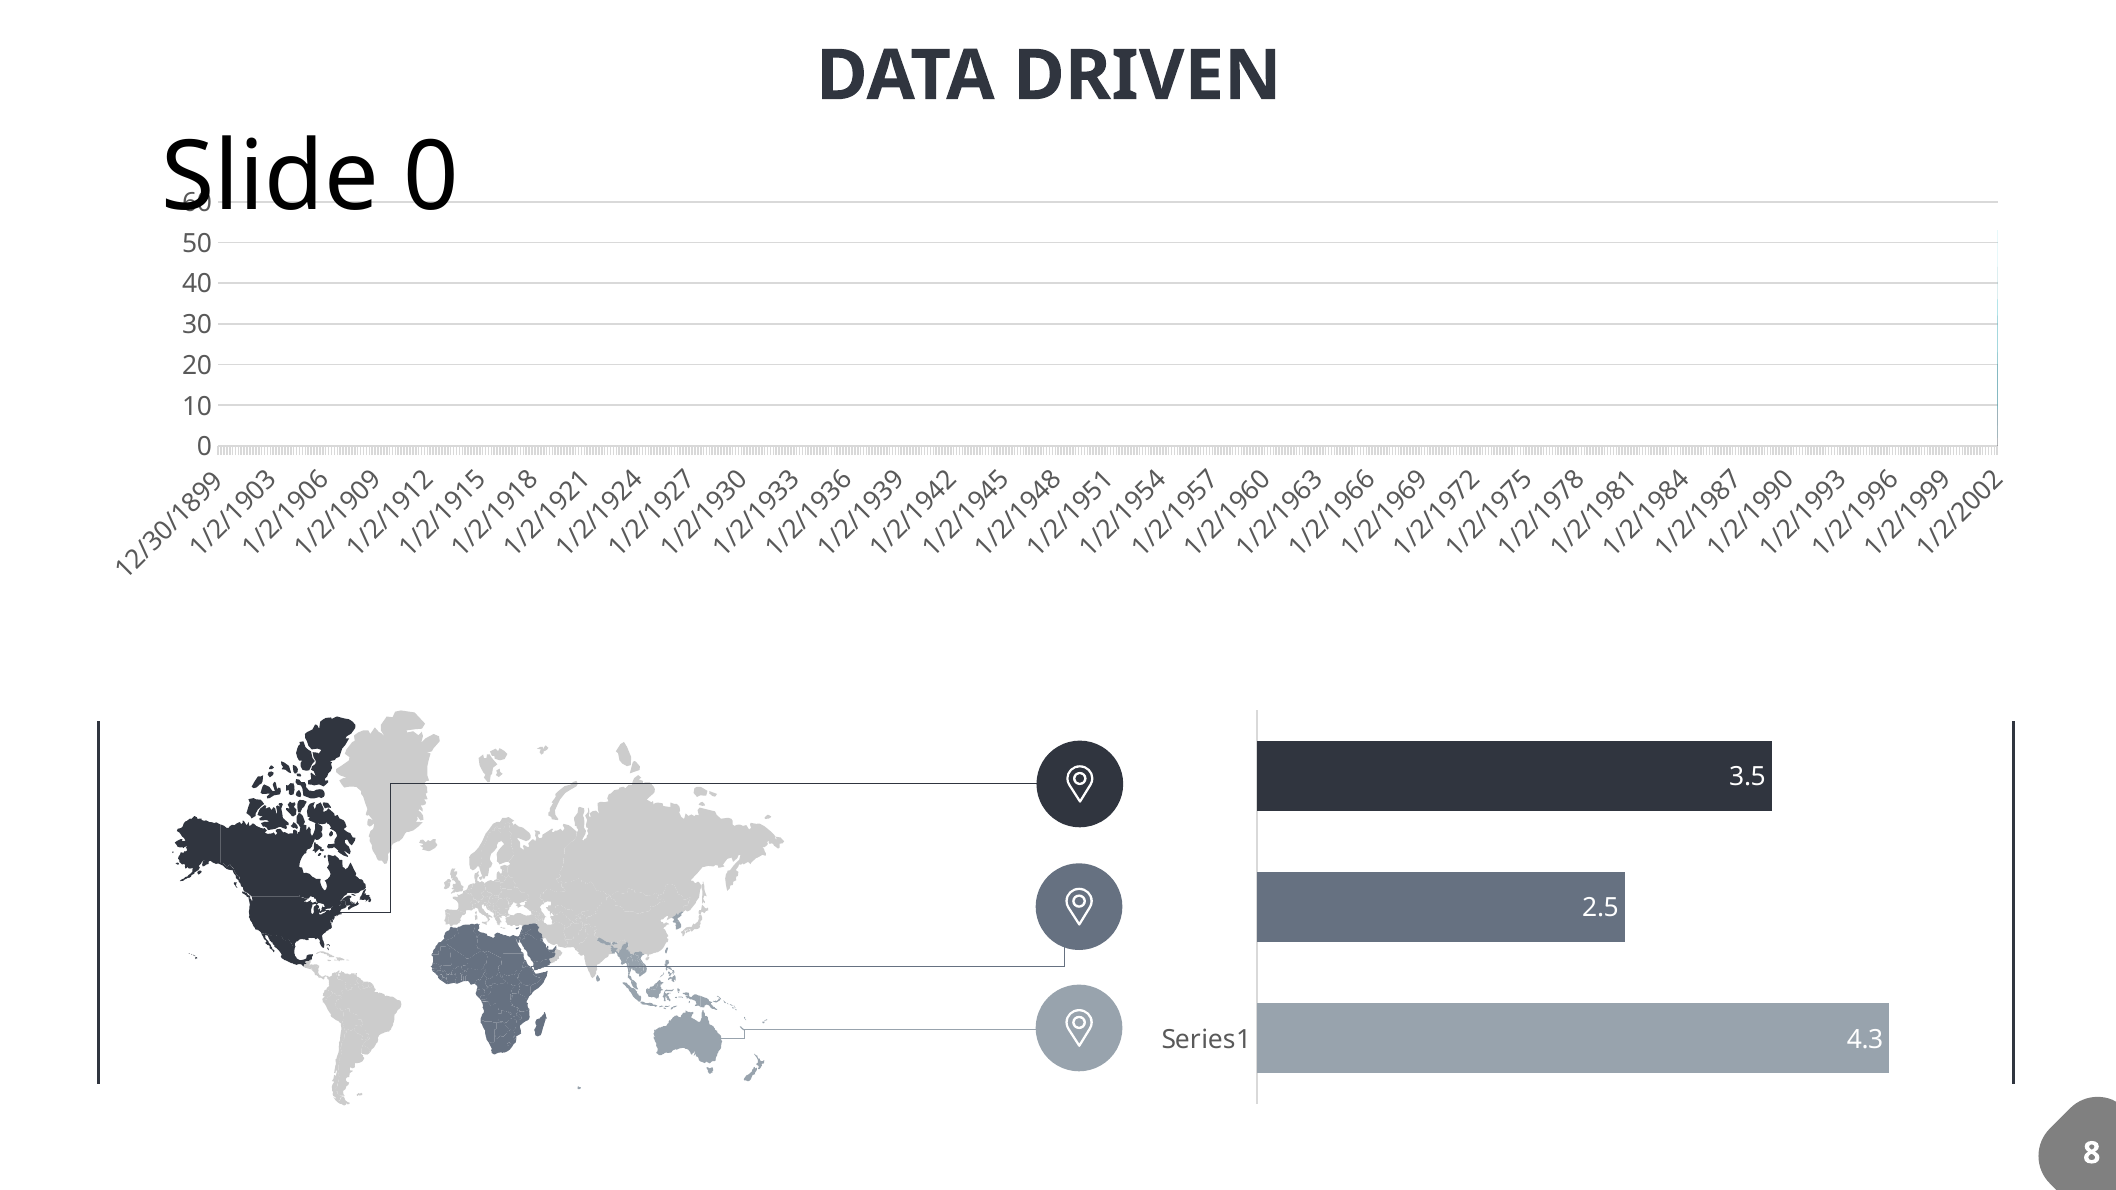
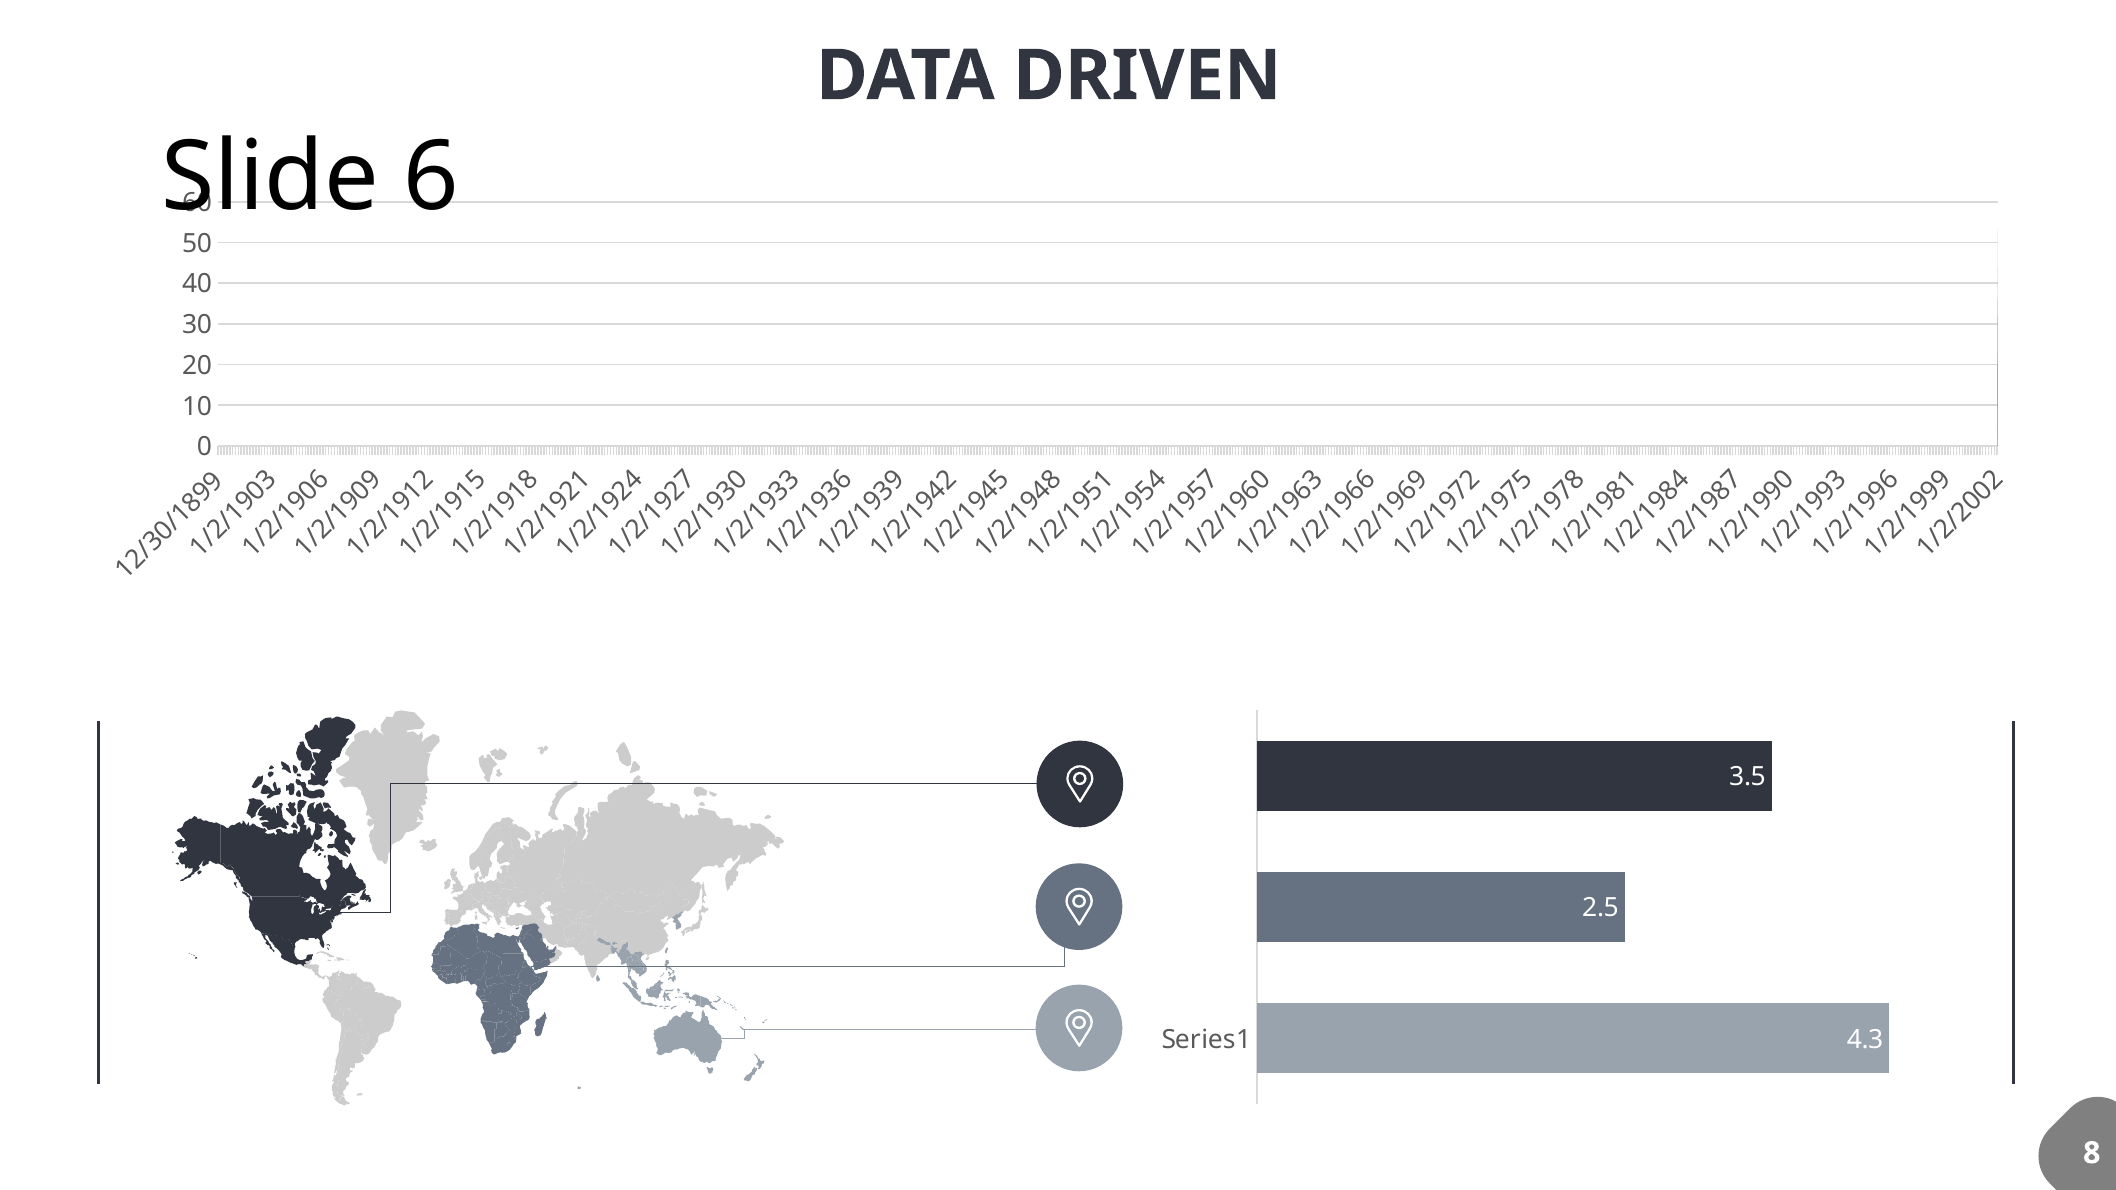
0 at (432, 178): 0 -> 6
